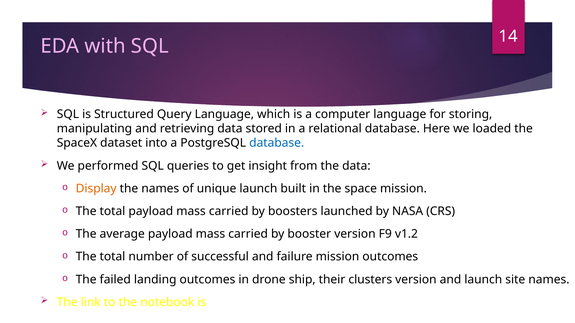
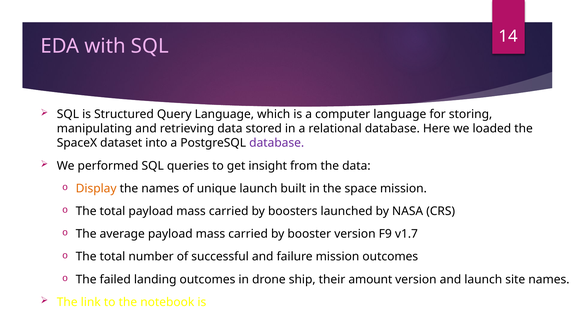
database at (277, 143) colour: blue -> purple
v1.2: v1.2 -> v1.7
clusters: clusters -> amount
